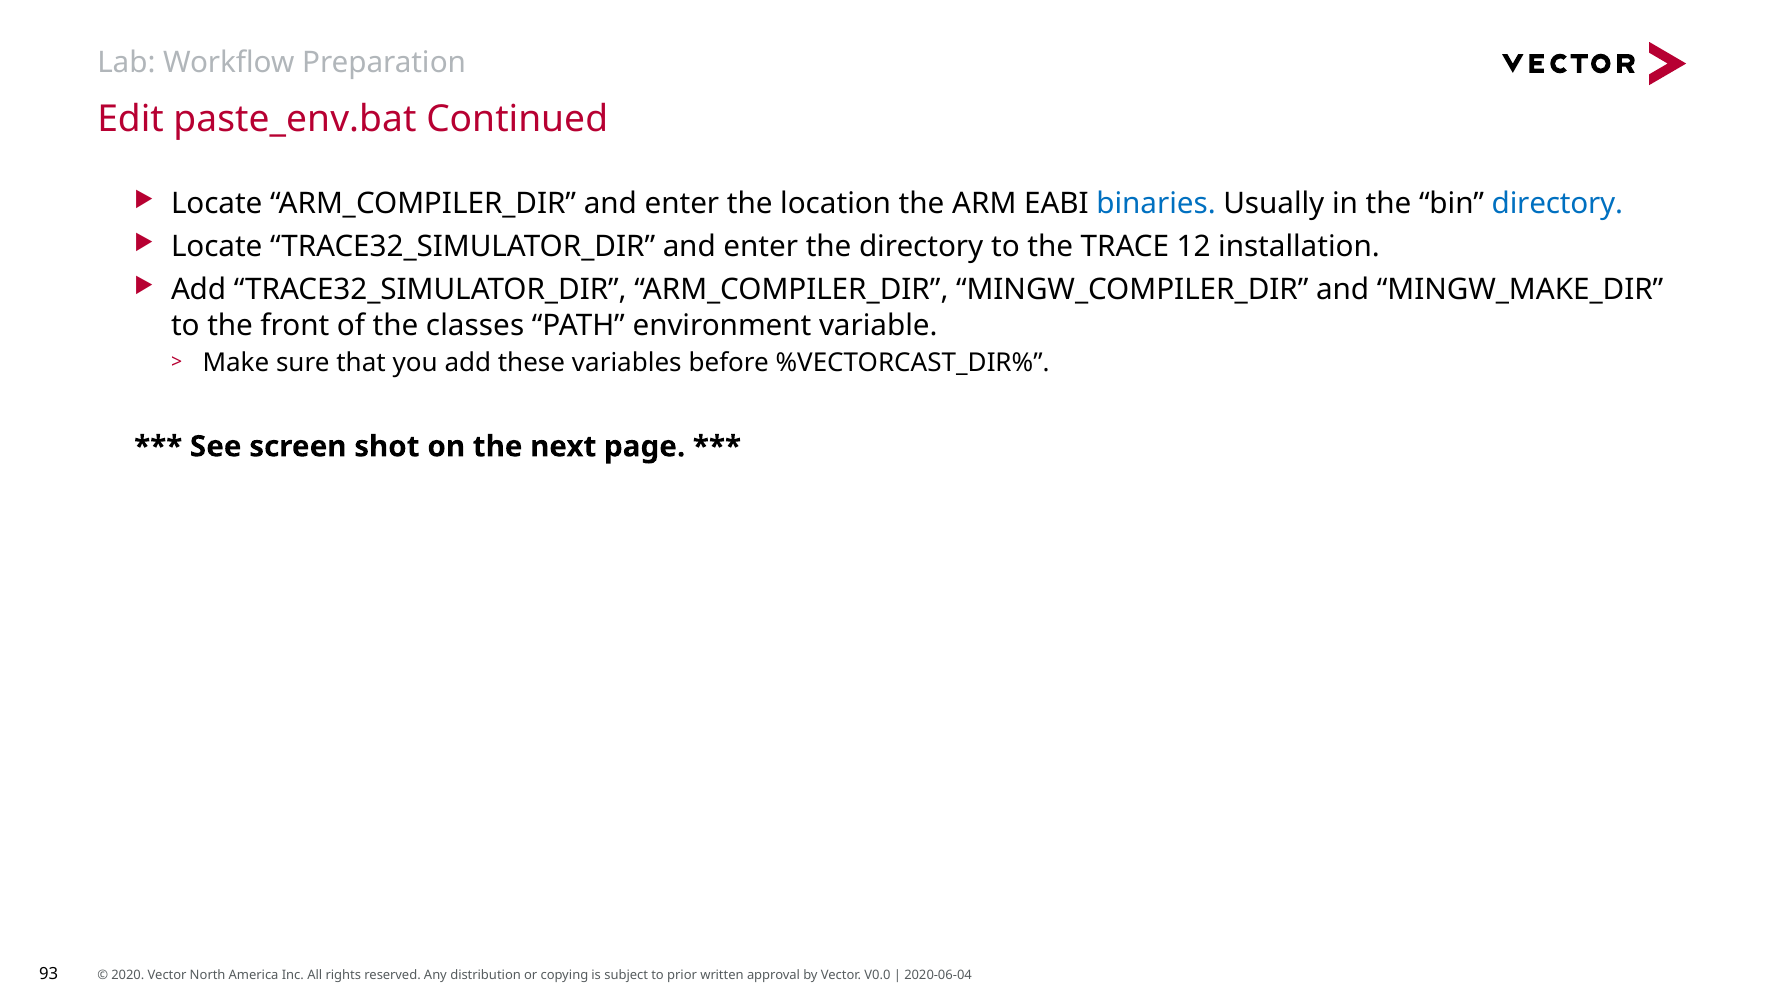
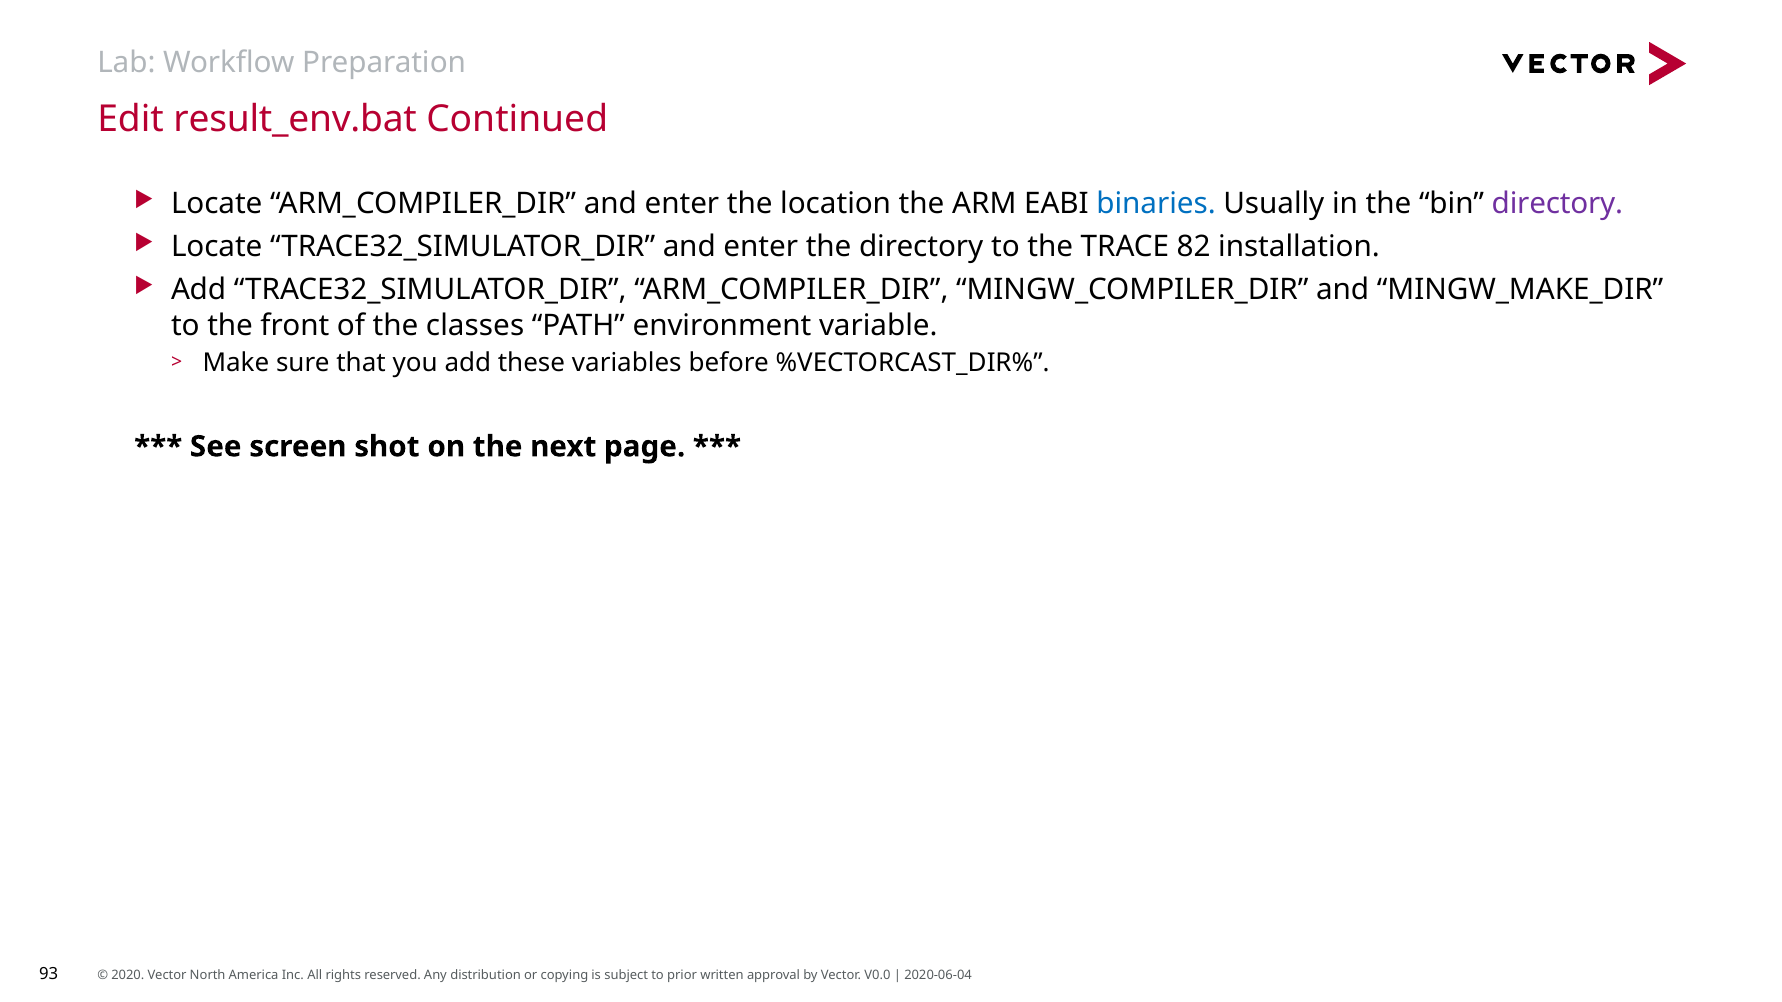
paste_env.bat: paste_env.bat -> result_env.bat
directory at (1557, 204) colour: blue -> purple
12: 12 -> 82
